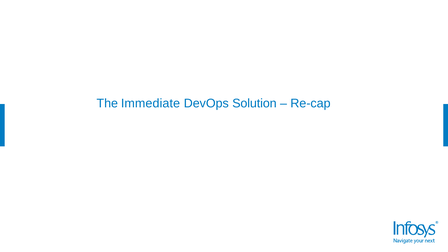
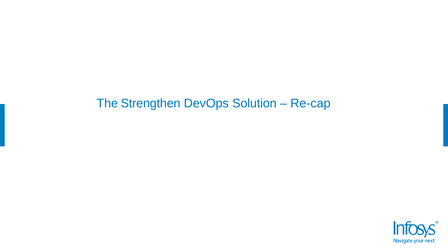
Immediate: Immediate -> Strengthen
